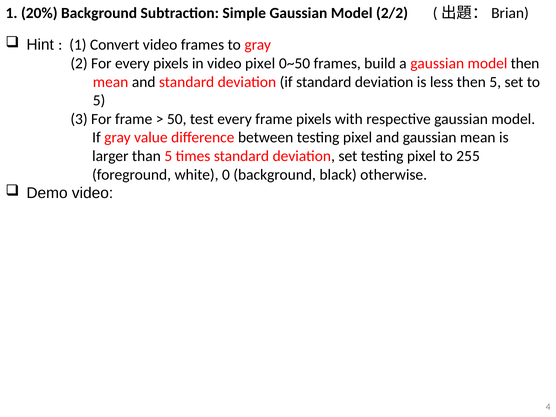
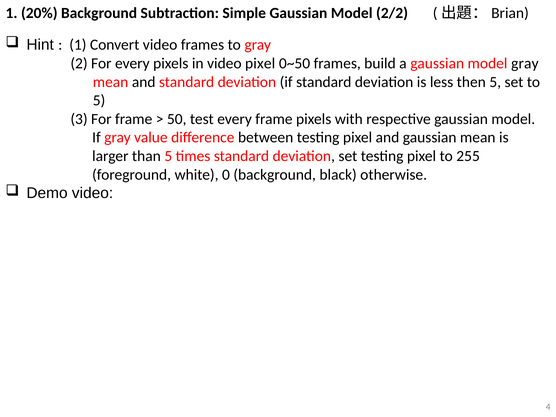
model then: then -> gray
